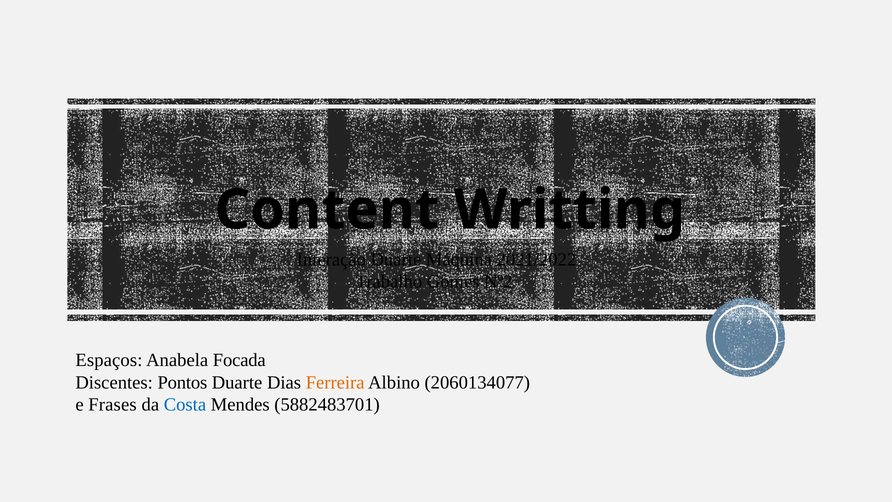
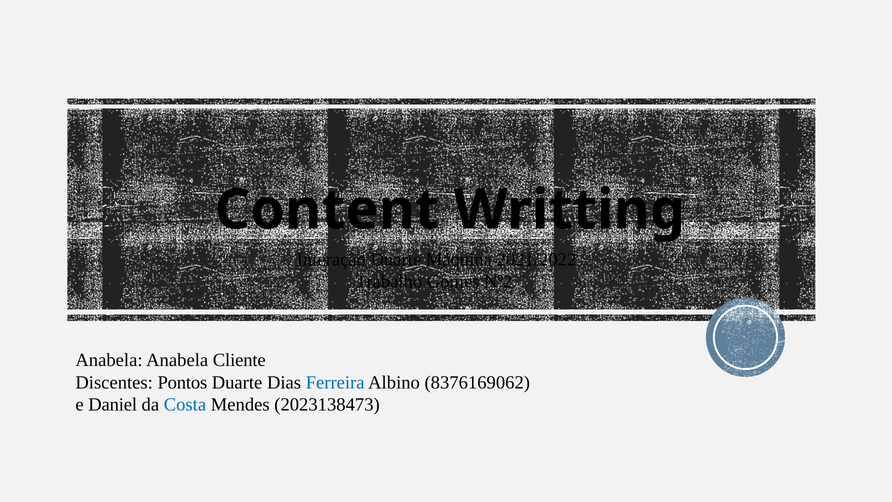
Espaços at (109, 360): Espaços -> Anabela
Focada: Focada -> Cliente
Ferreira colour: orange -> blue
2060134077: 2060134077 -> 8376169062
Frases: Frases -> Daniel
5882483701: 5882483701 -> 2023138473
